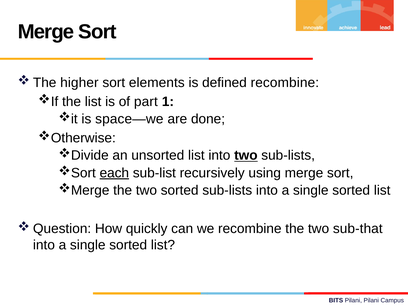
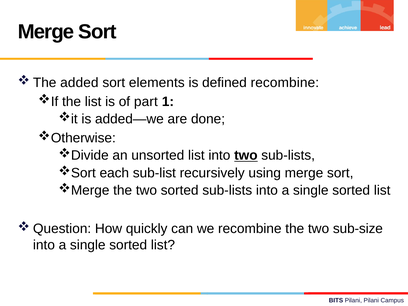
higher: higher -> added
space—we: space—we -> added—we
each underline: present -> none
sub-that: sub-that -> sub-size
